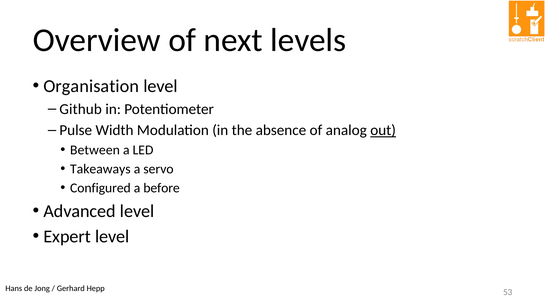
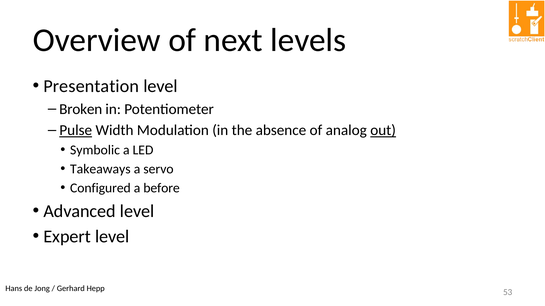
Organisation: Organisation -> Presentation
Github: Github -> Broken
Pulse underline: none -> present
Between: Between -> Symbolic
